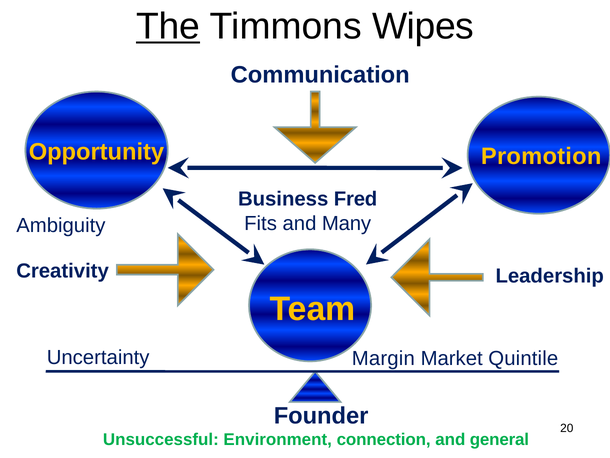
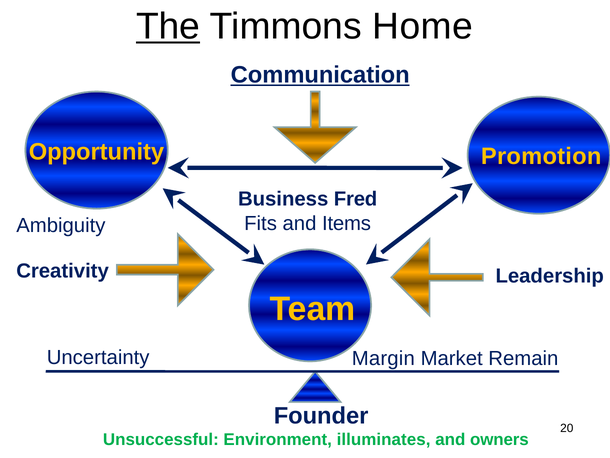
Wipes: Wipes -> Home
Communication underline: none -> present
Many: Many -> Items
Quintile: Quintile -> Remain
connection: connection -> illuminates
general: general -> owners
